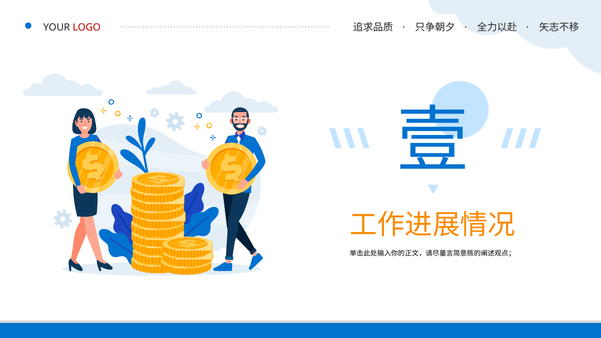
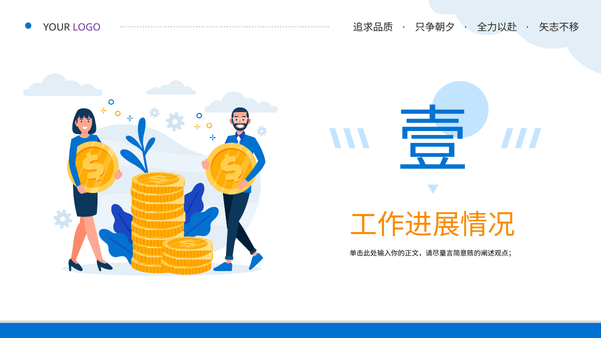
LOGO colour: red -> purple
